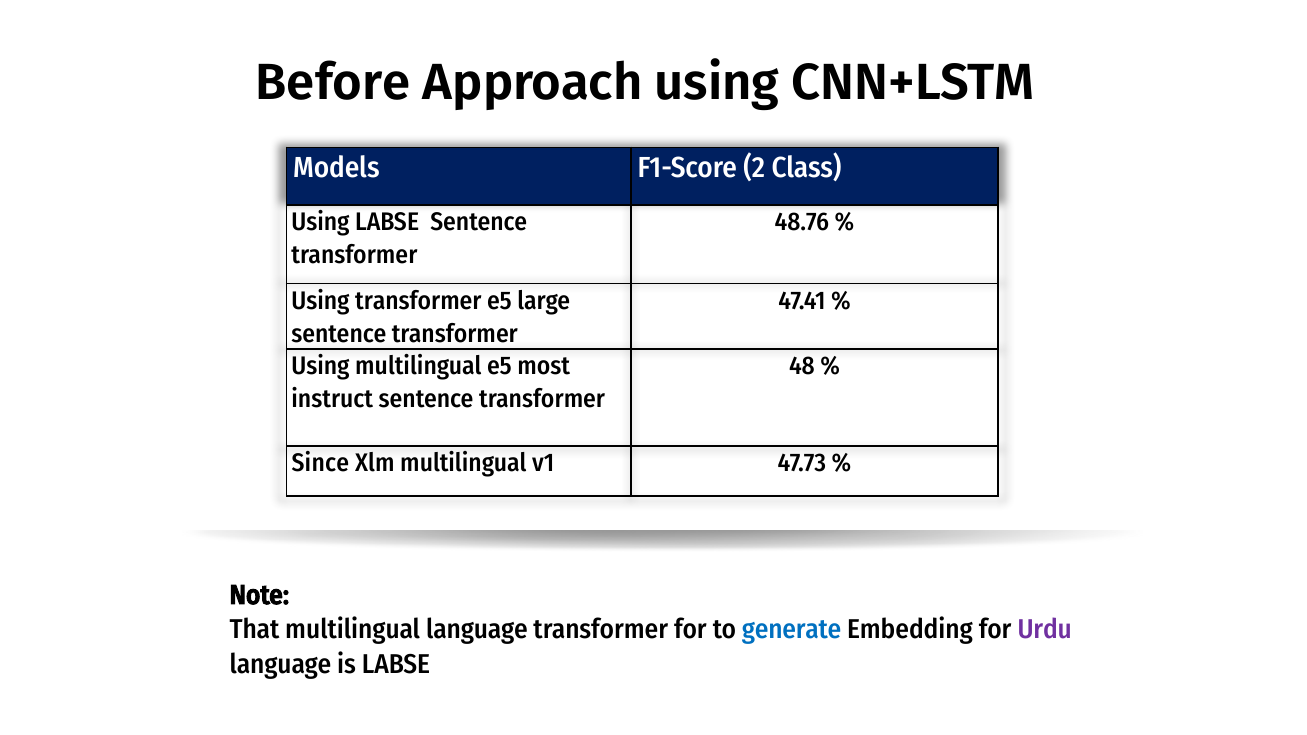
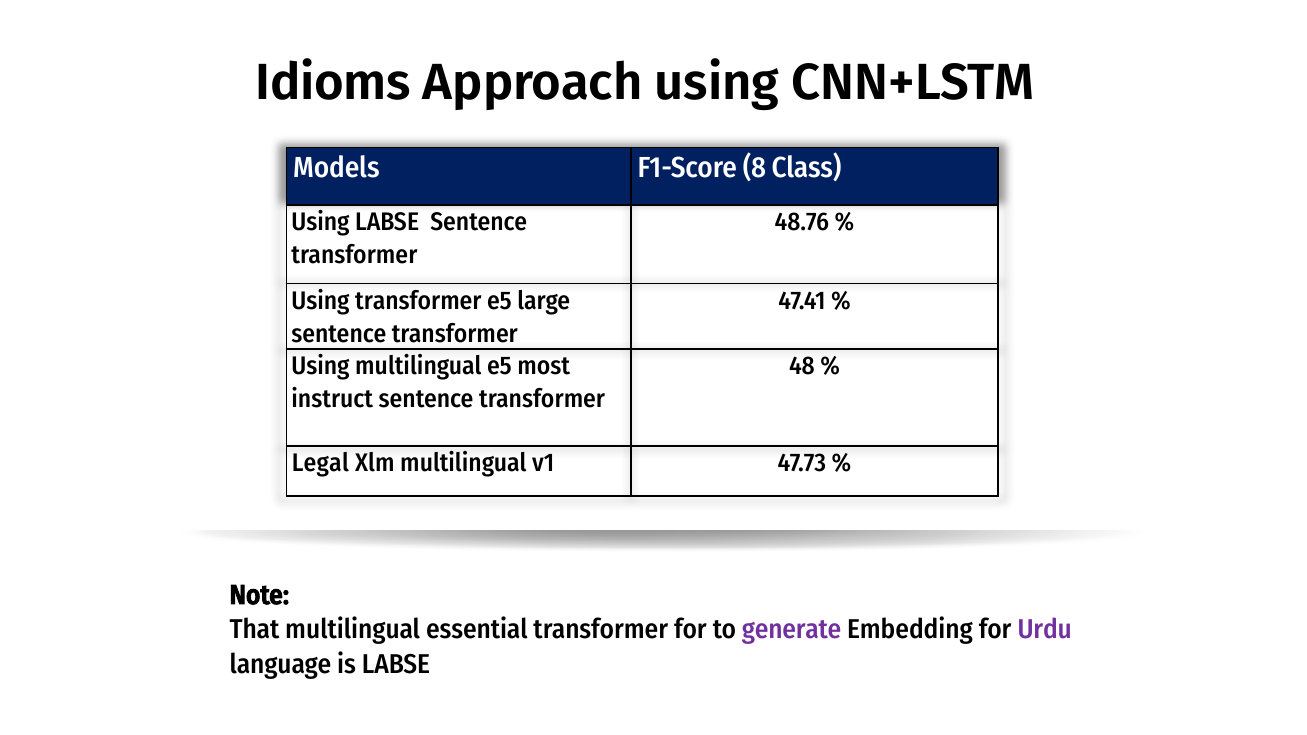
Before: Before -> Idioms
2: 2 -> 8
Since: Since -> Legal
multilingual language: language -> essential
generate colour: blue -> purple
